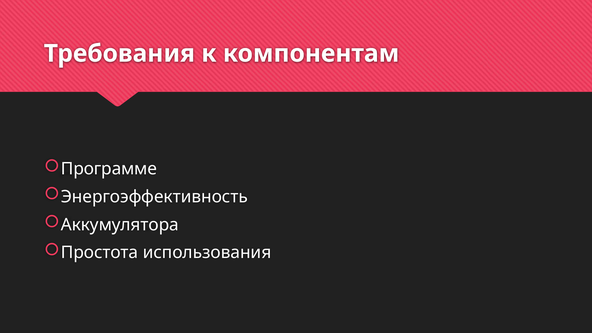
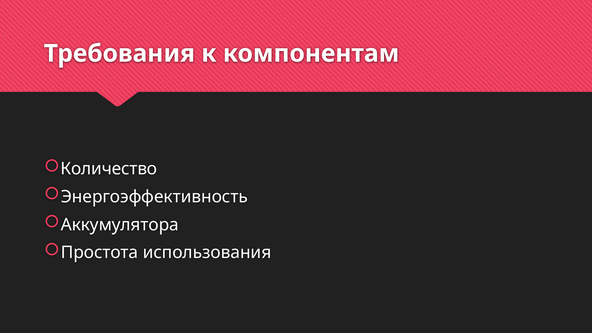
Программе: Программе -> Количество
